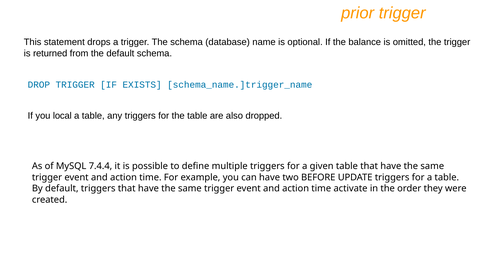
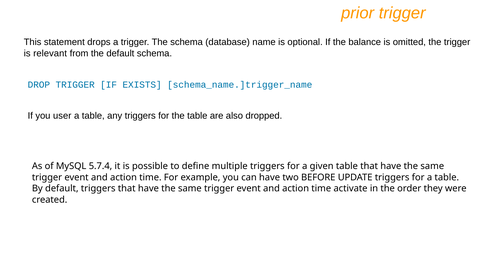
returned: returned -> relevant
local: local -> user
7.4.4: 7.4.4 -> 5.7.4
